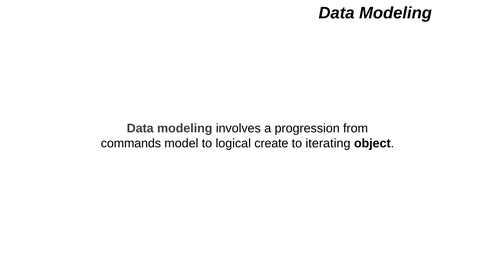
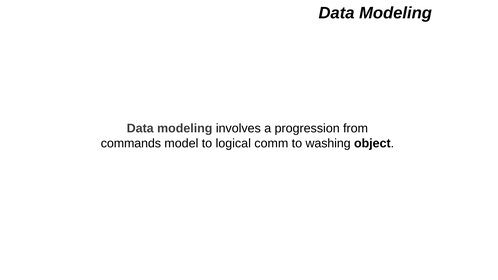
create: create -> comm
iterating: iterating -> washing
